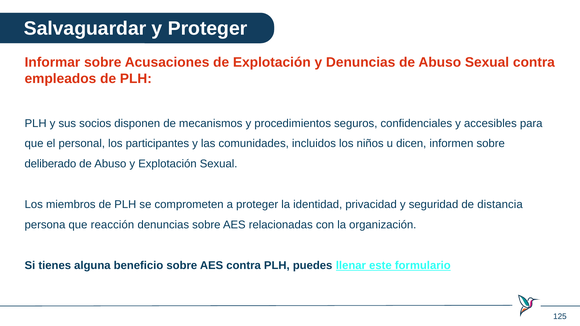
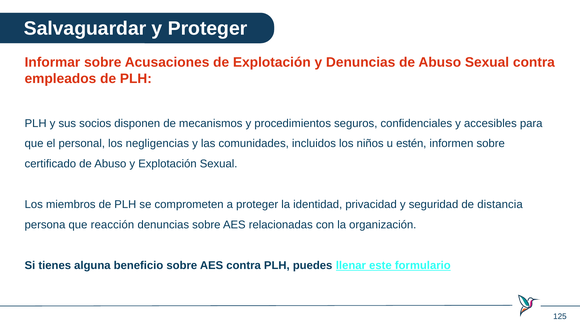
participantes: participantes -> negligencias
dicen: dicen -> estén
deliberado: deliberado -> certificado
